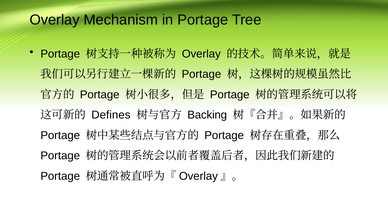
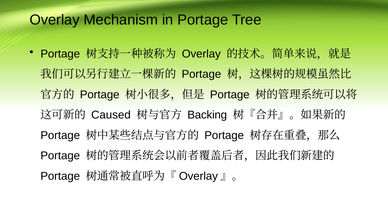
Defines: Defines -> Caused
